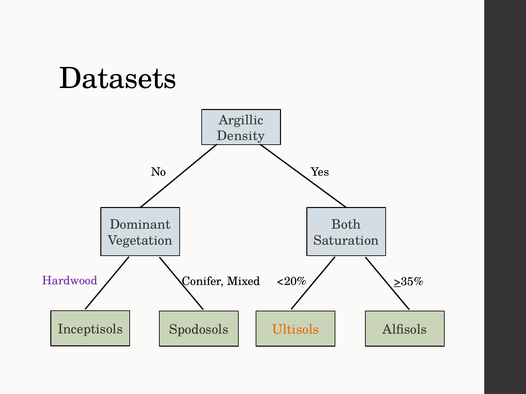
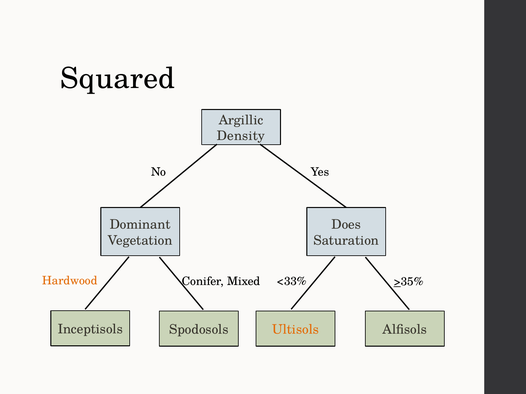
Datasets: Datasets -> Squared
Both: Both -> Does
Hardwood colour: purple -> orange
<20%: <20% -> <33%
